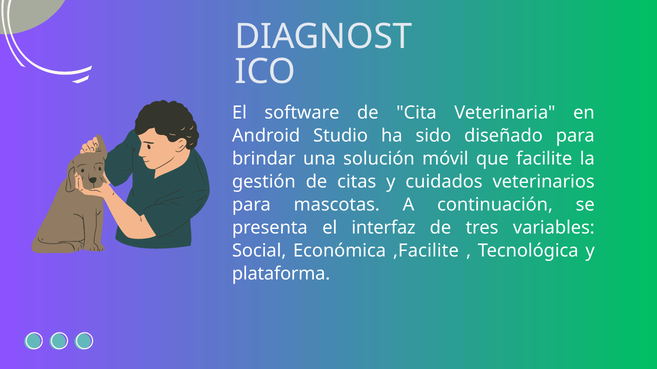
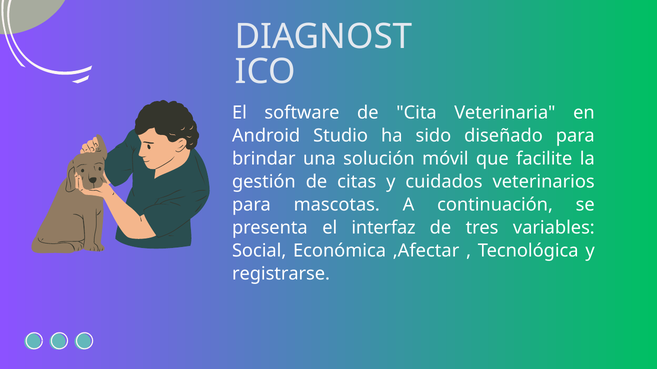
,Facilite: ,Facilite -> ,Afectar
plataforma: plataforma -> registrarse
